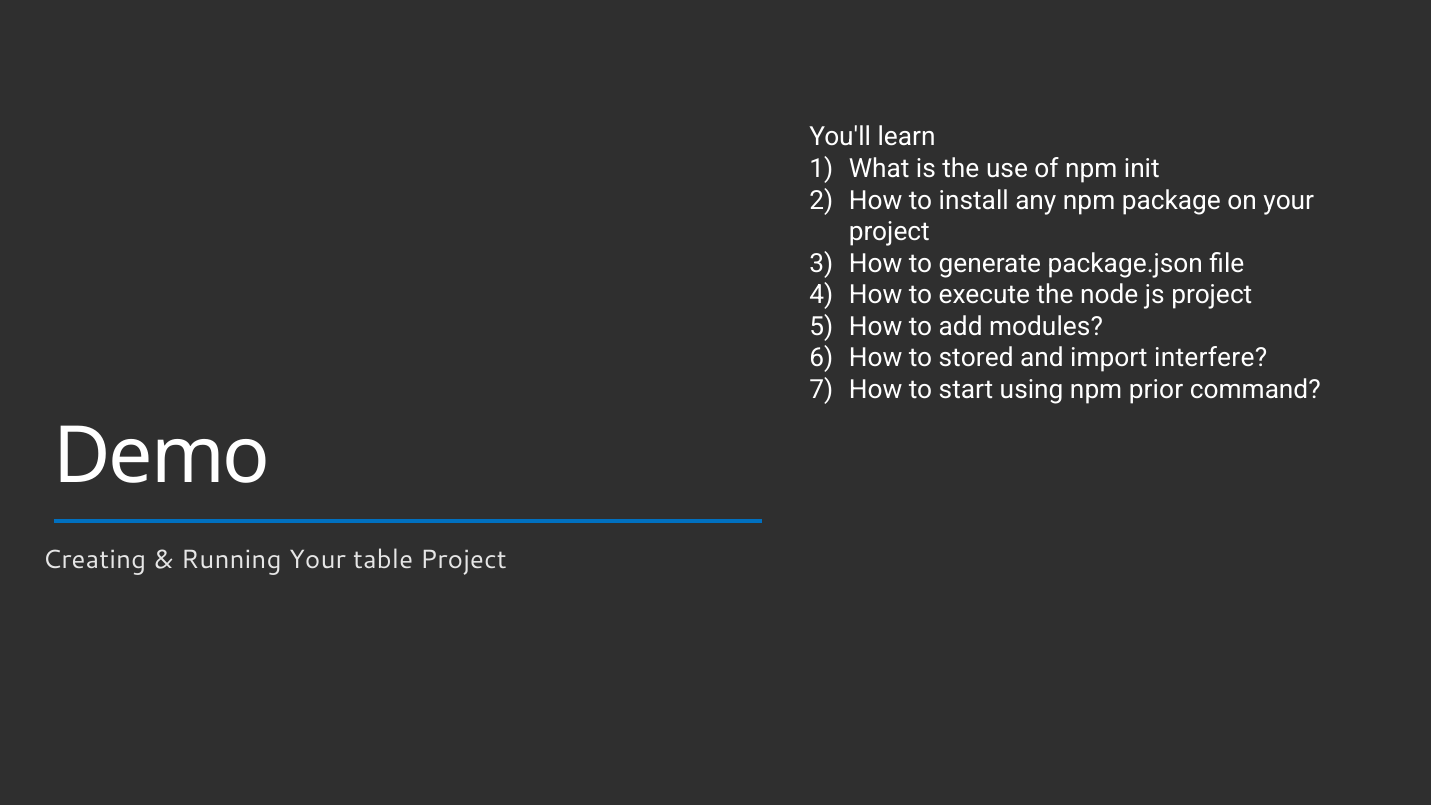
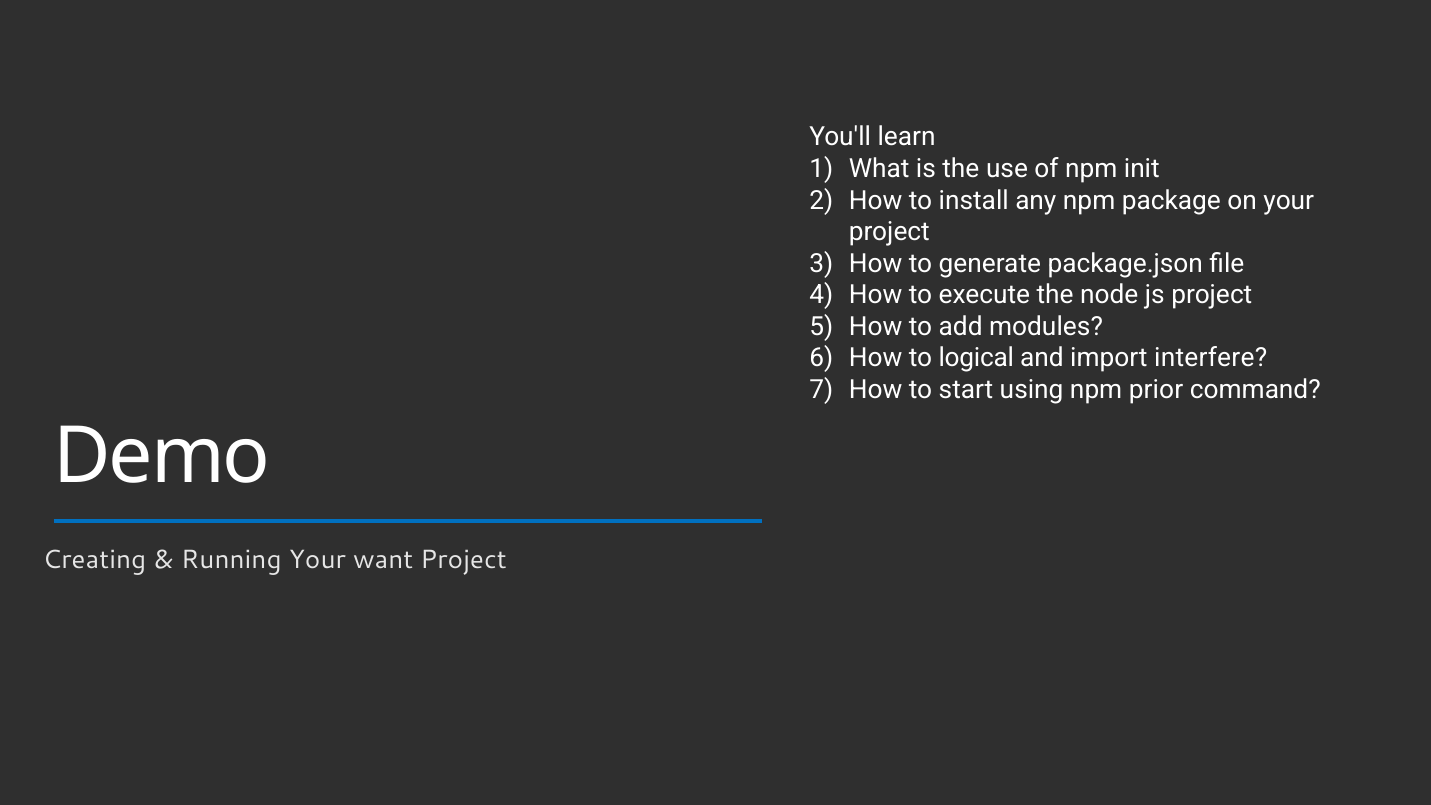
stored: stored -> logical
table: table -> want
